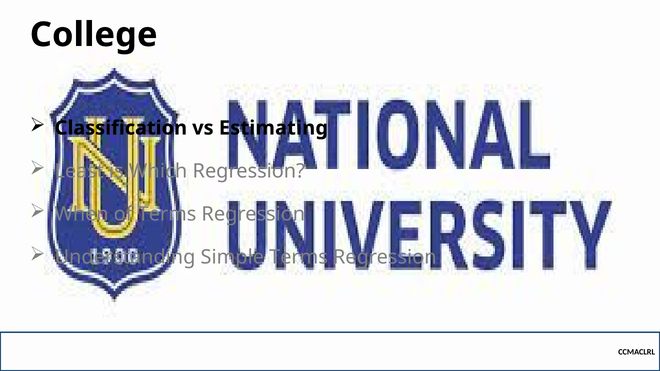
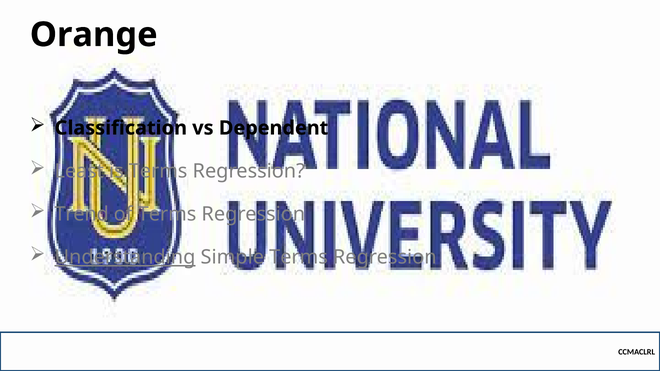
College: College -> Orange
Estimating: Estimating -> Dependent
is Which: Which -> Terms
When: When -> Trend
Understanding underline: none -> present
